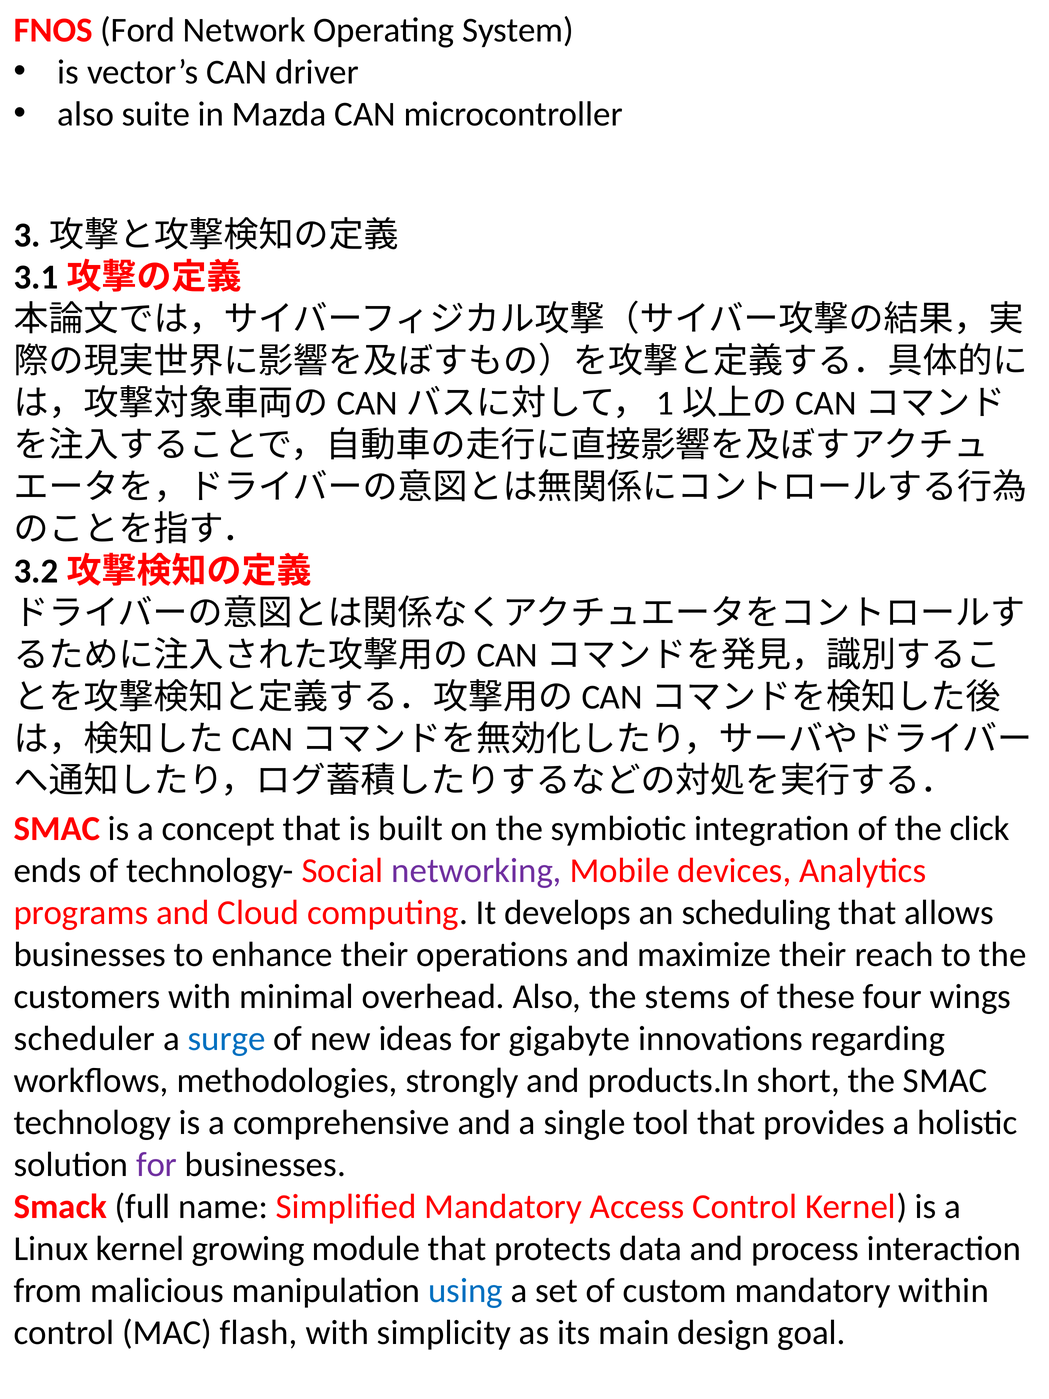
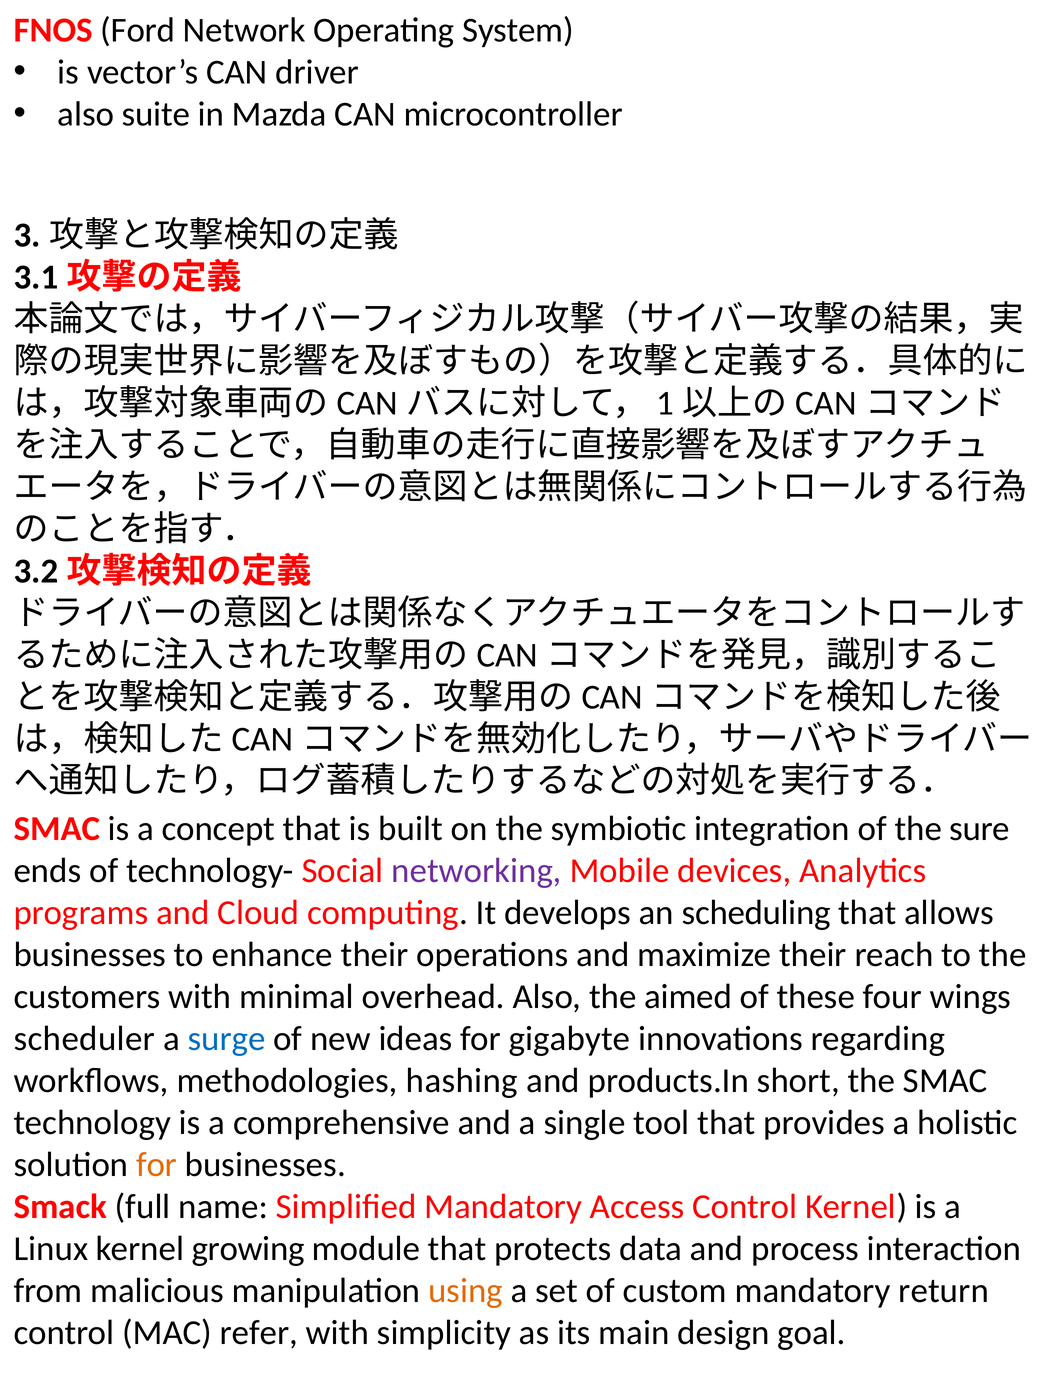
click: click -> sure
stems: stems -> aimed
strongly: strongly -> hashing
for at (157, 1164) colour: purple -> orange
using colour: blue -> orange
within: within -> return
flash: flash -> refer
